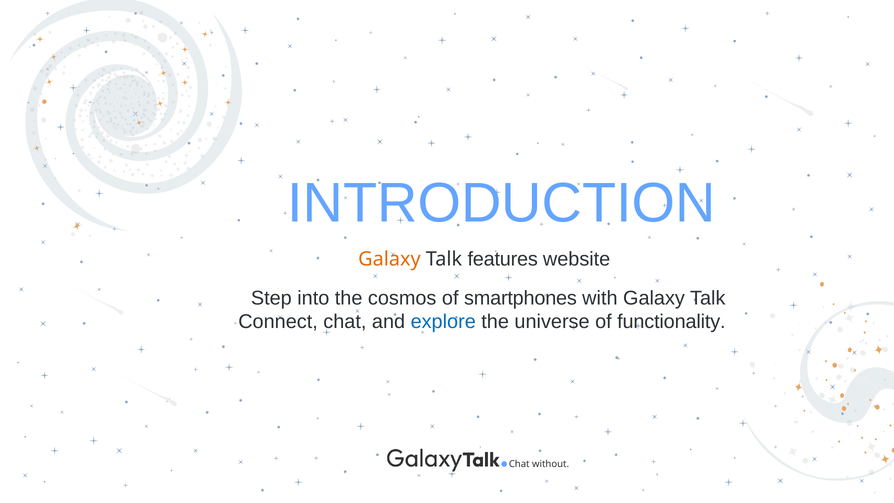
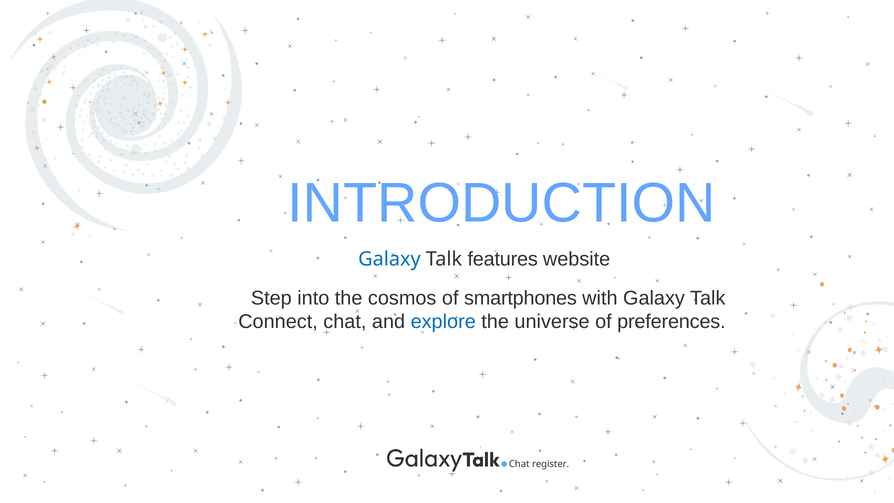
Galaxy at (389, 259) colour: orange -> blue
functionality: functionality -> preferences
without: without -> register
